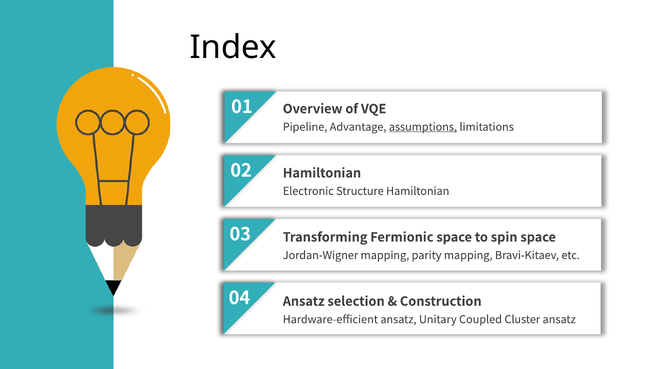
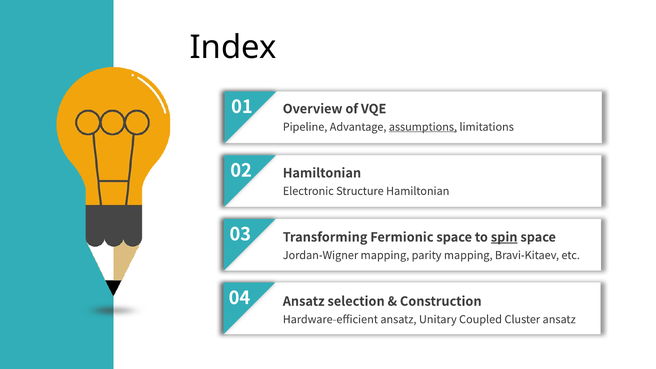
spin underline: none -> present
